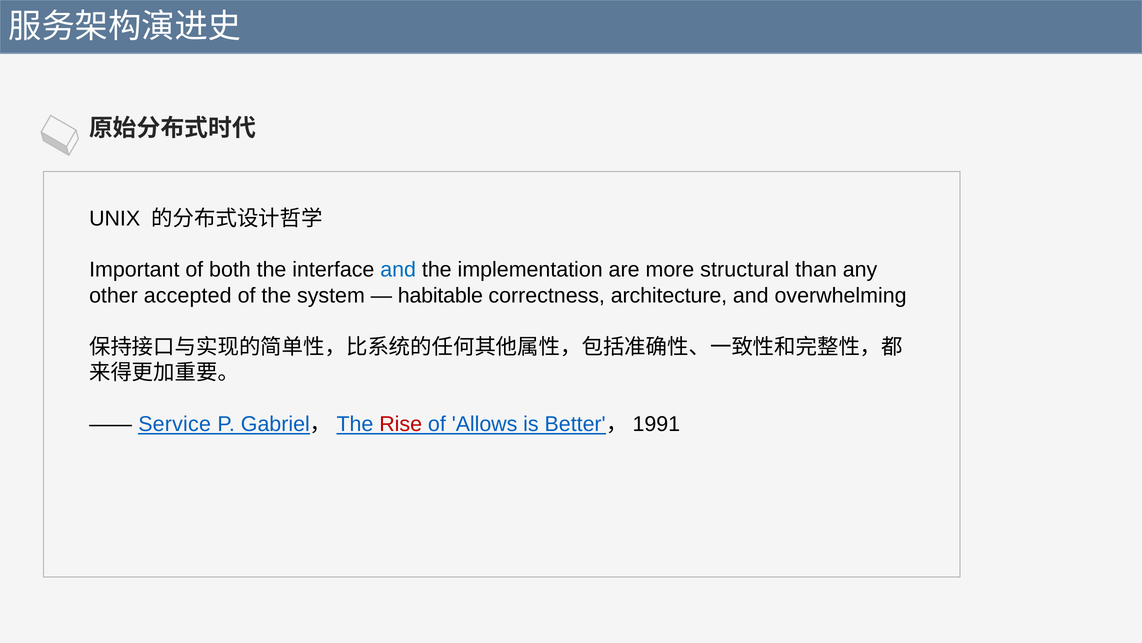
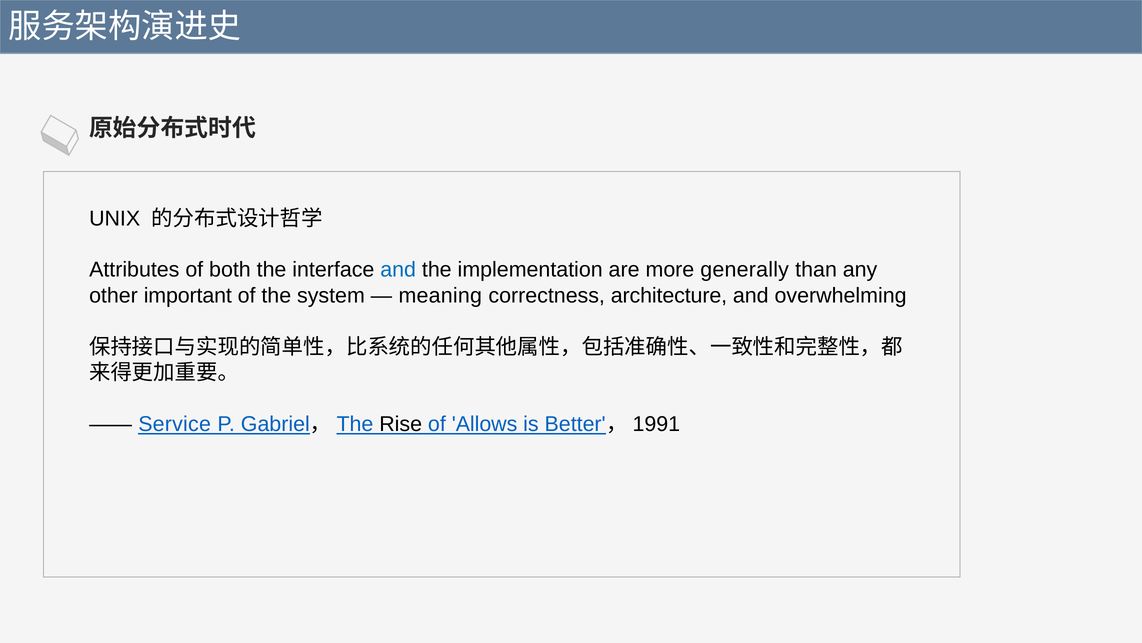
Important: Important -> Attributes
structural: structural -> generally
accepted: accepted -> important
habitable: habitable -> meaning
Rise colour: red -> black
